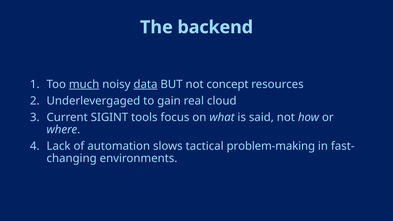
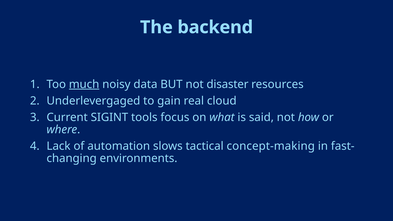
data underline: present -> none
concept: concept -> disaster
problem-making: problem-making -> concept-making
